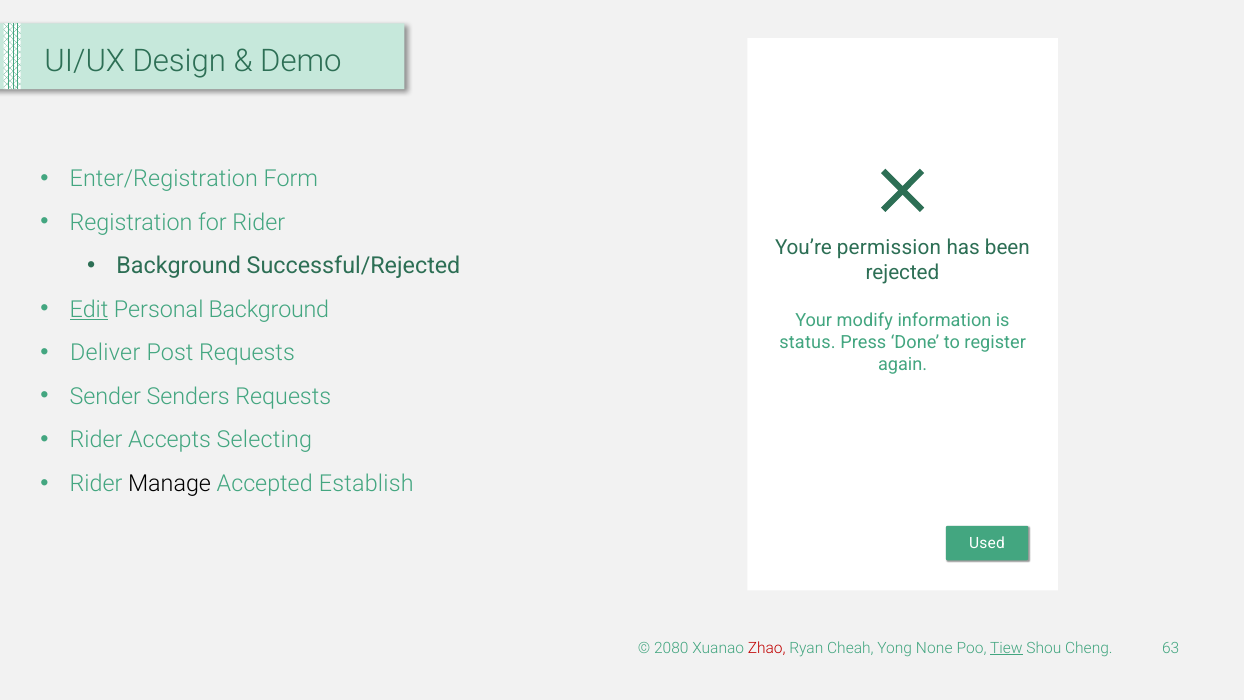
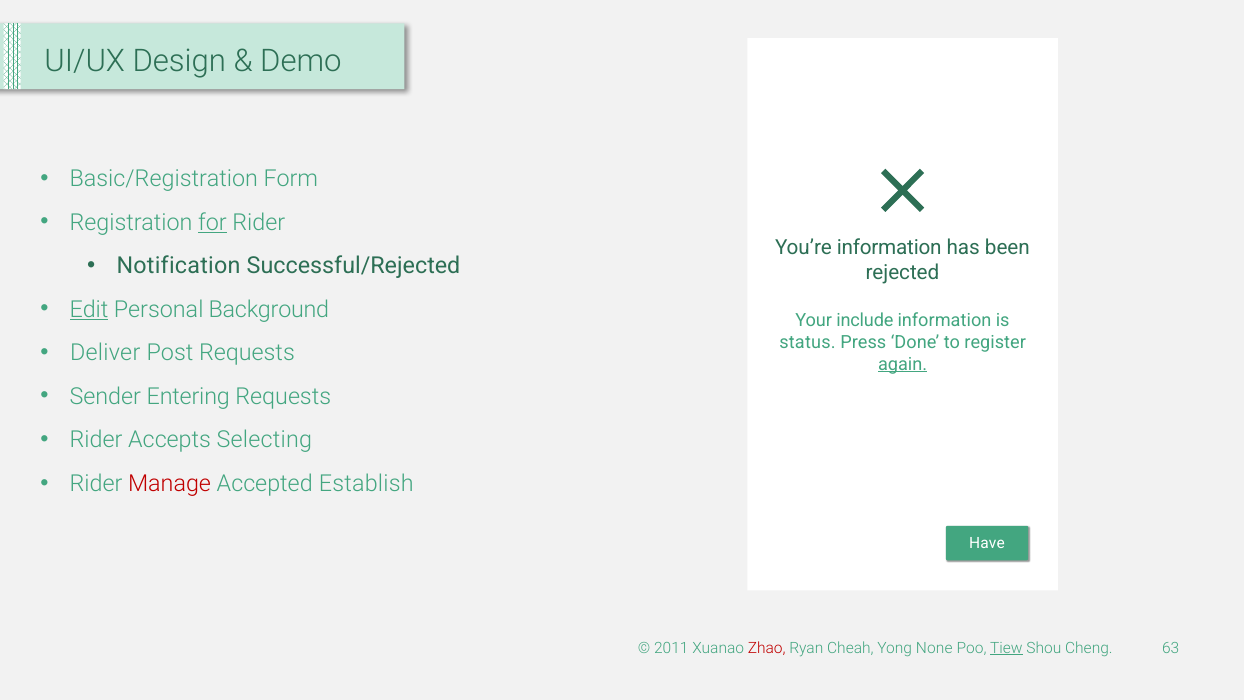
Enter/Registration: Enter/Registration -> Basic/Registration
for underline: none -> present
You’re permission: permission -> information
Background at (179, 266): Background -> Notification
modify: modify -> include
again underline: none -> present
Senders: Senders -> Entering
Manage colour: black -> red
Used: Used -> Have
2080: 2080 -> 2011
